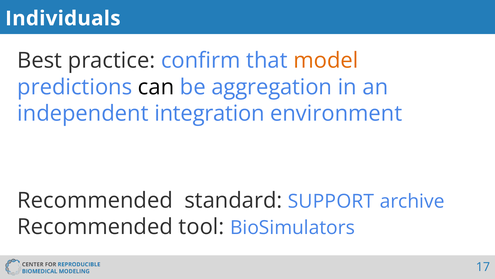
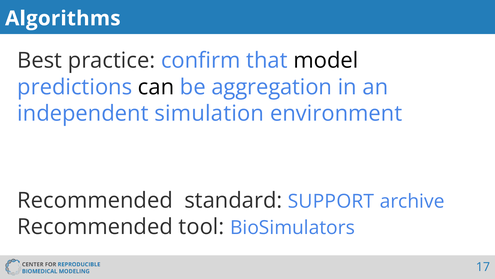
Individuals: Individuals -> Algorithms
model colour: orange -> black
integration: integration -> simulation
